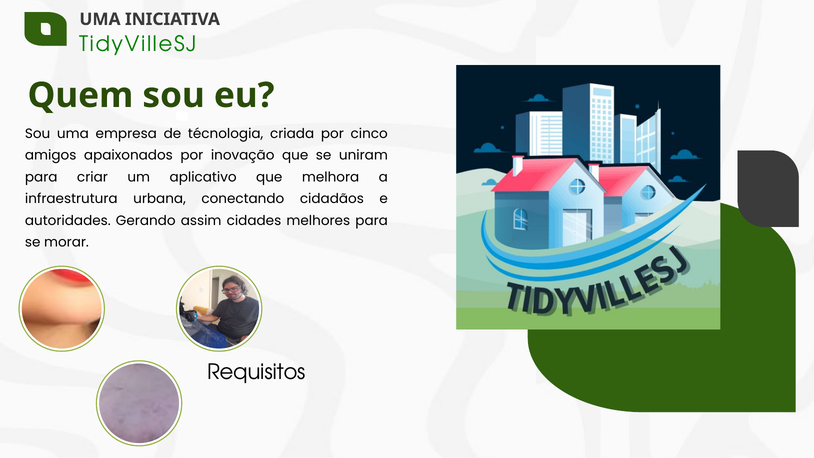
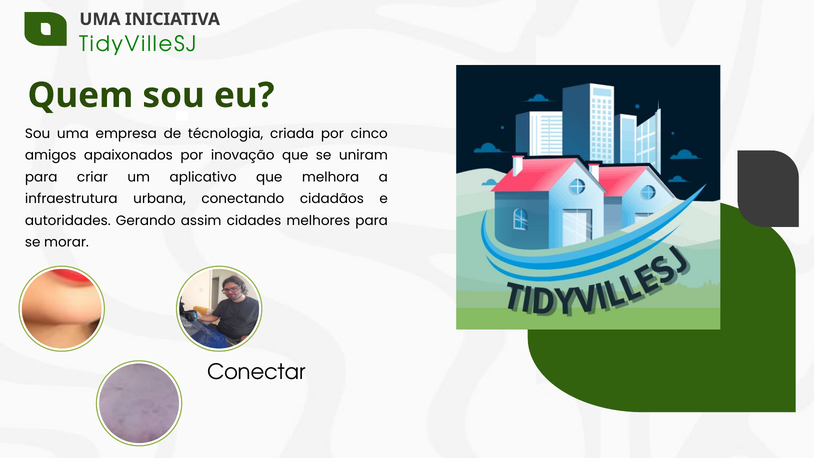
Requisitos: Requisitos -> Conectar
